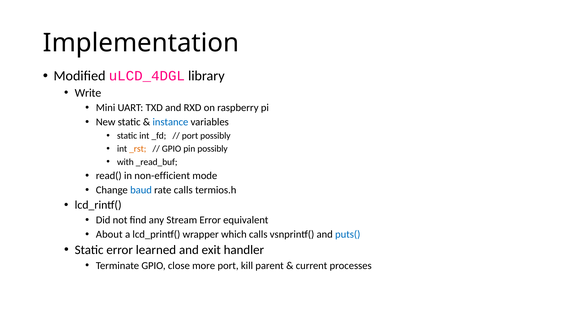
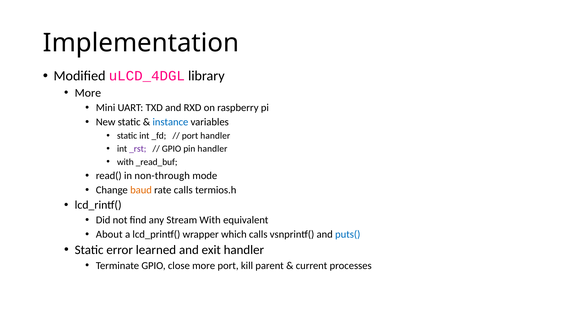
Write at (88, 93): Write -> More
port possibly: possibly -> handler
_rst colour: orange -> purple
pin possibly: possibly -> handler
non-efficient: non-efficient -> non-through
baud colour: blue -> orange
Stream Error: Error -> With
